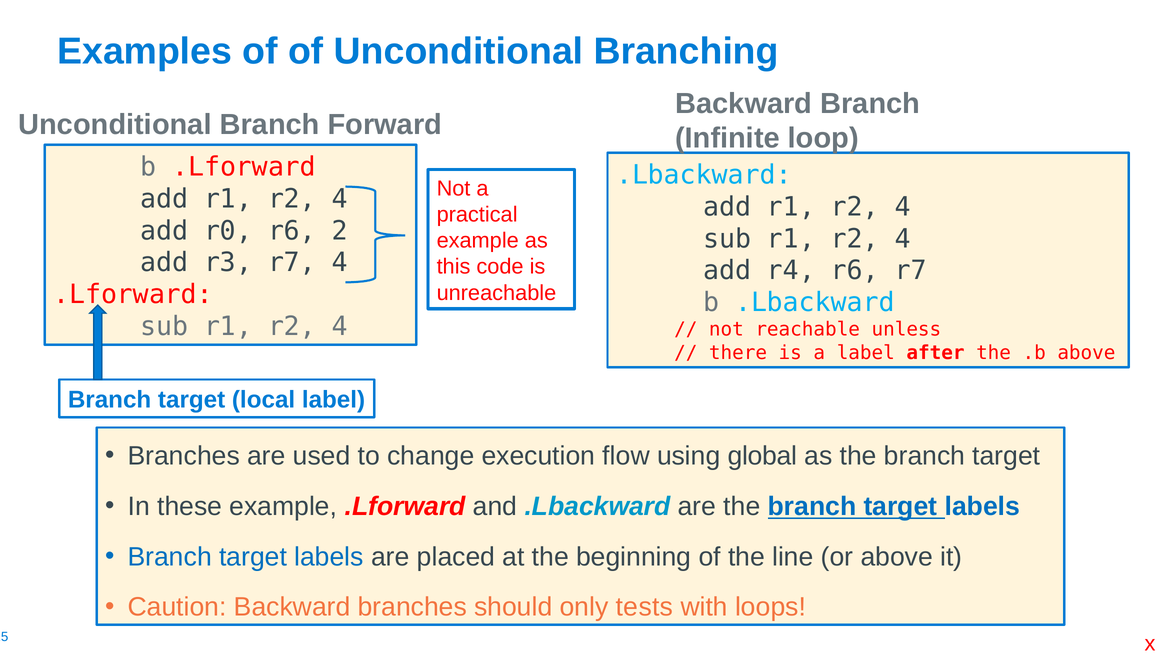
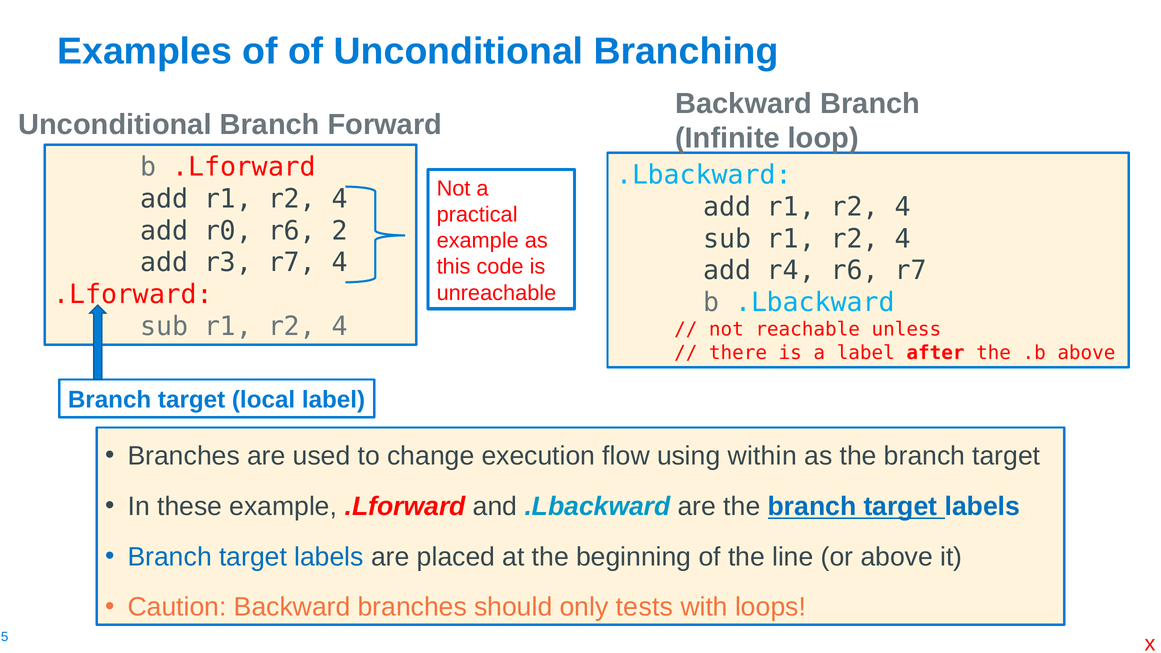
global: global -> within
